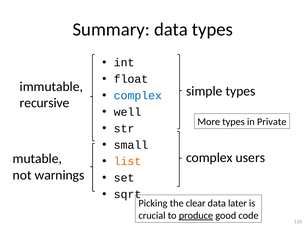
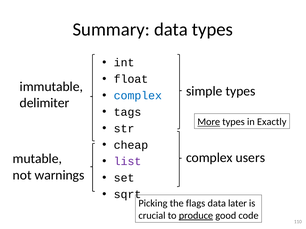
recursive: recursive -> delimiter
well: well -> tags
More underline: none -> present
Private: Private -> Exactly
small: small -> cheap
list colour: orange -> purple
clear: clear -> flags
